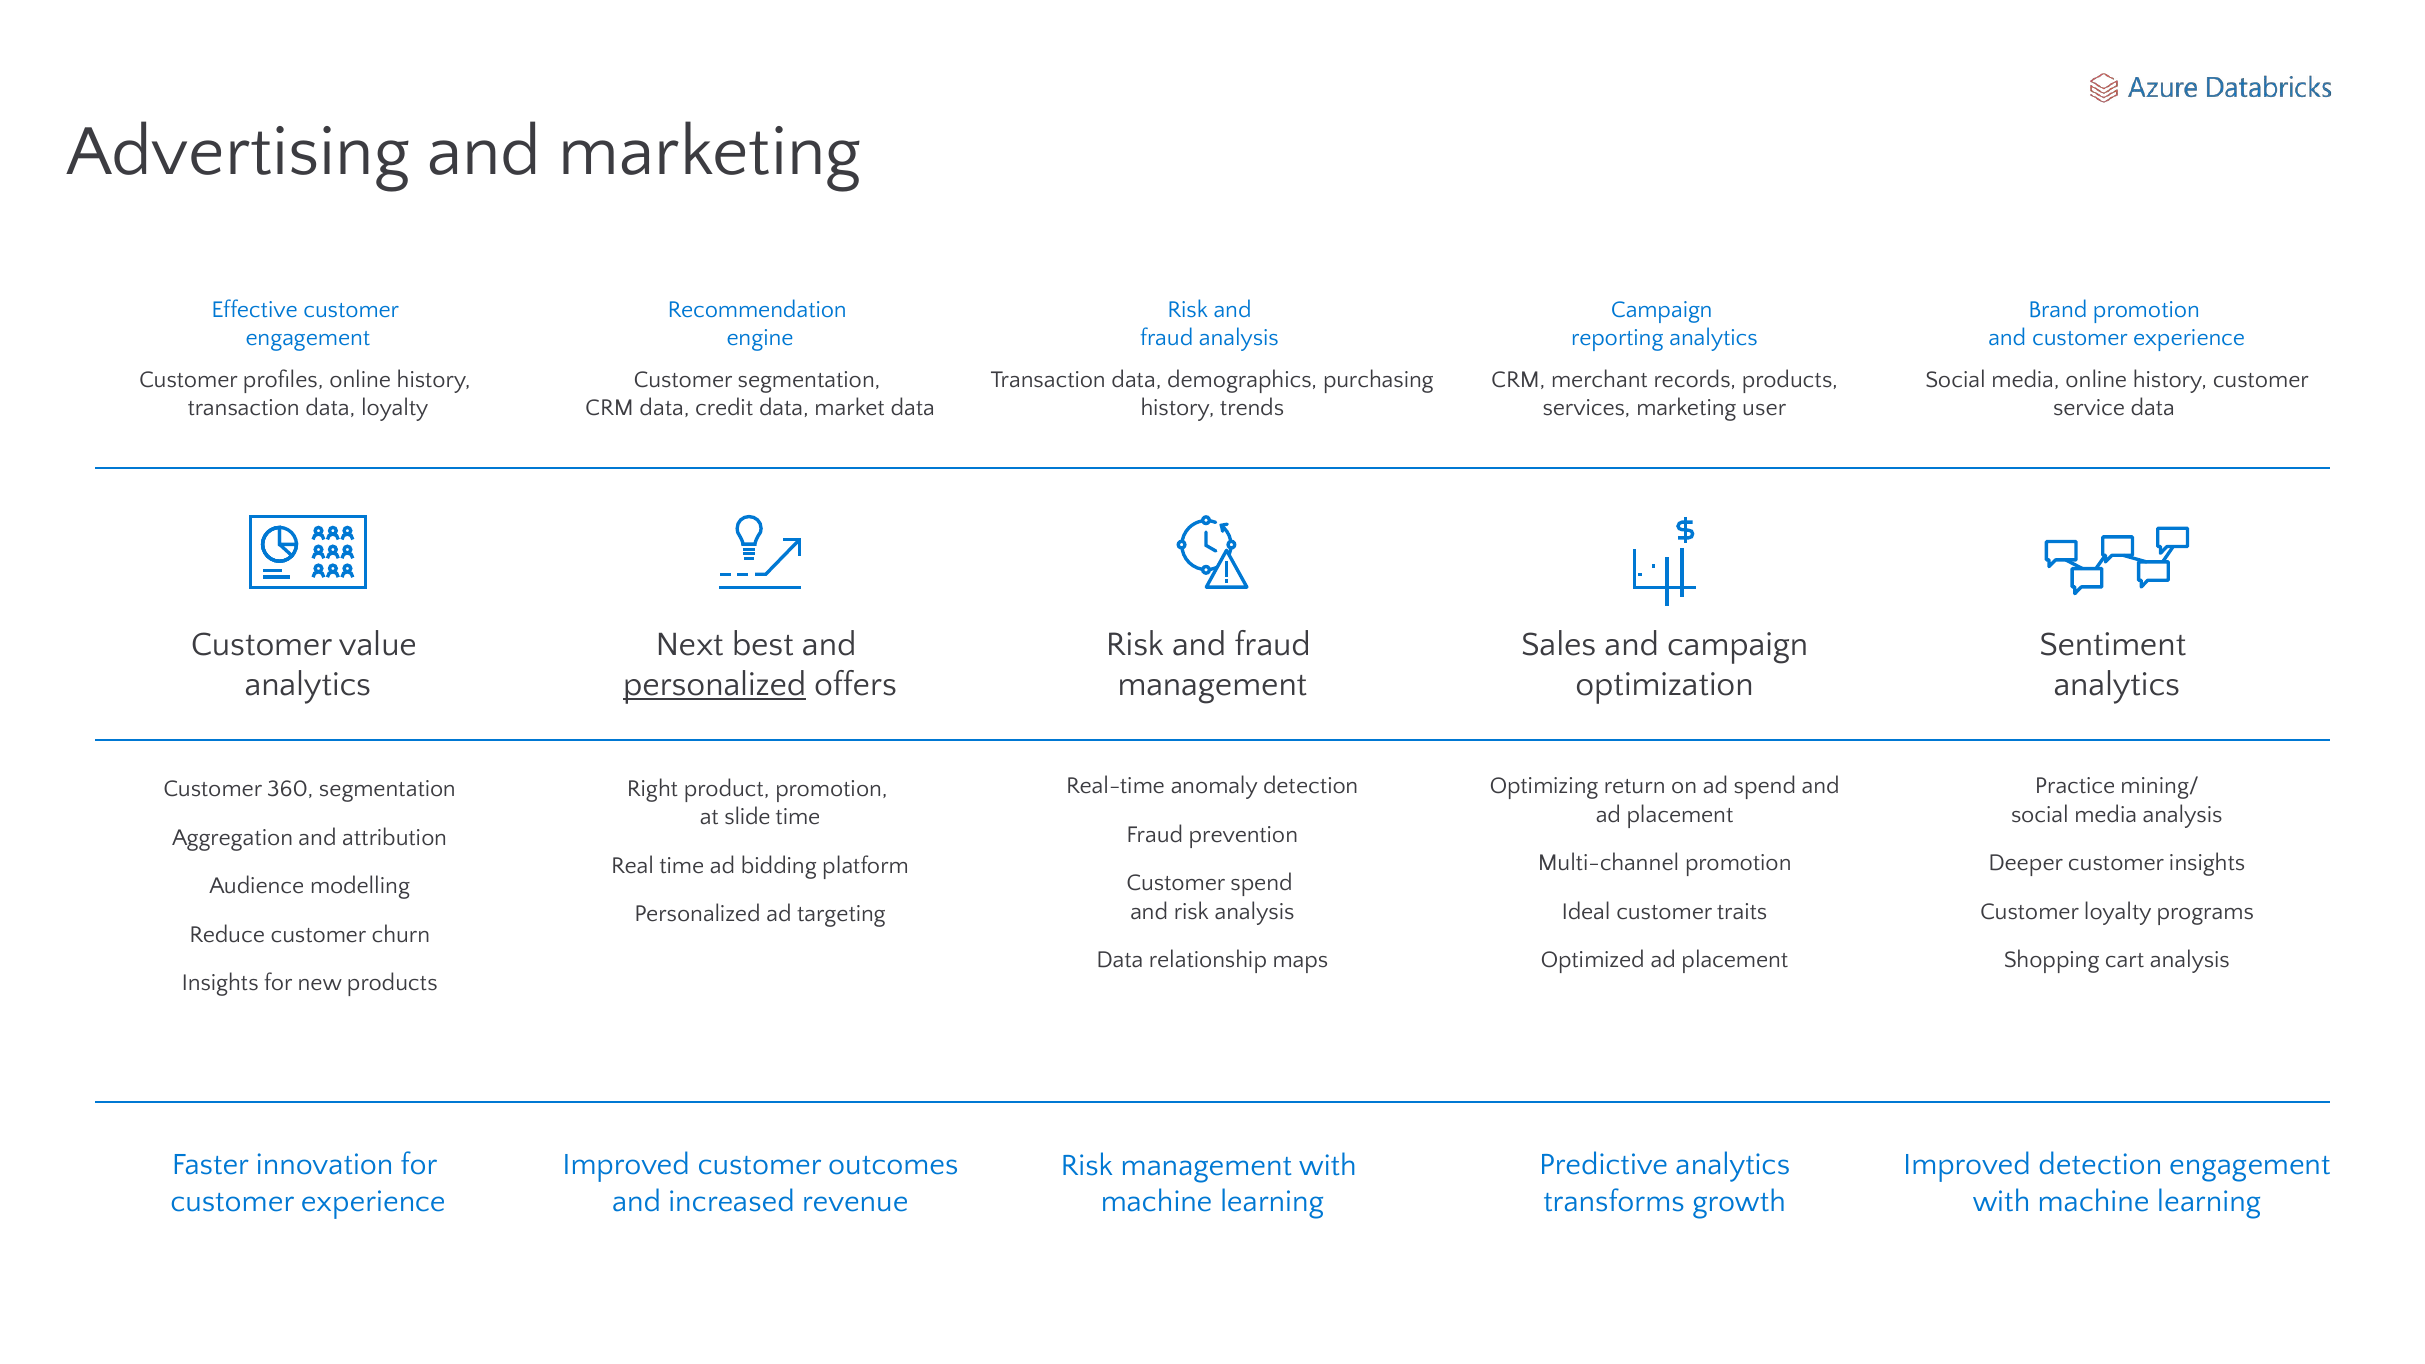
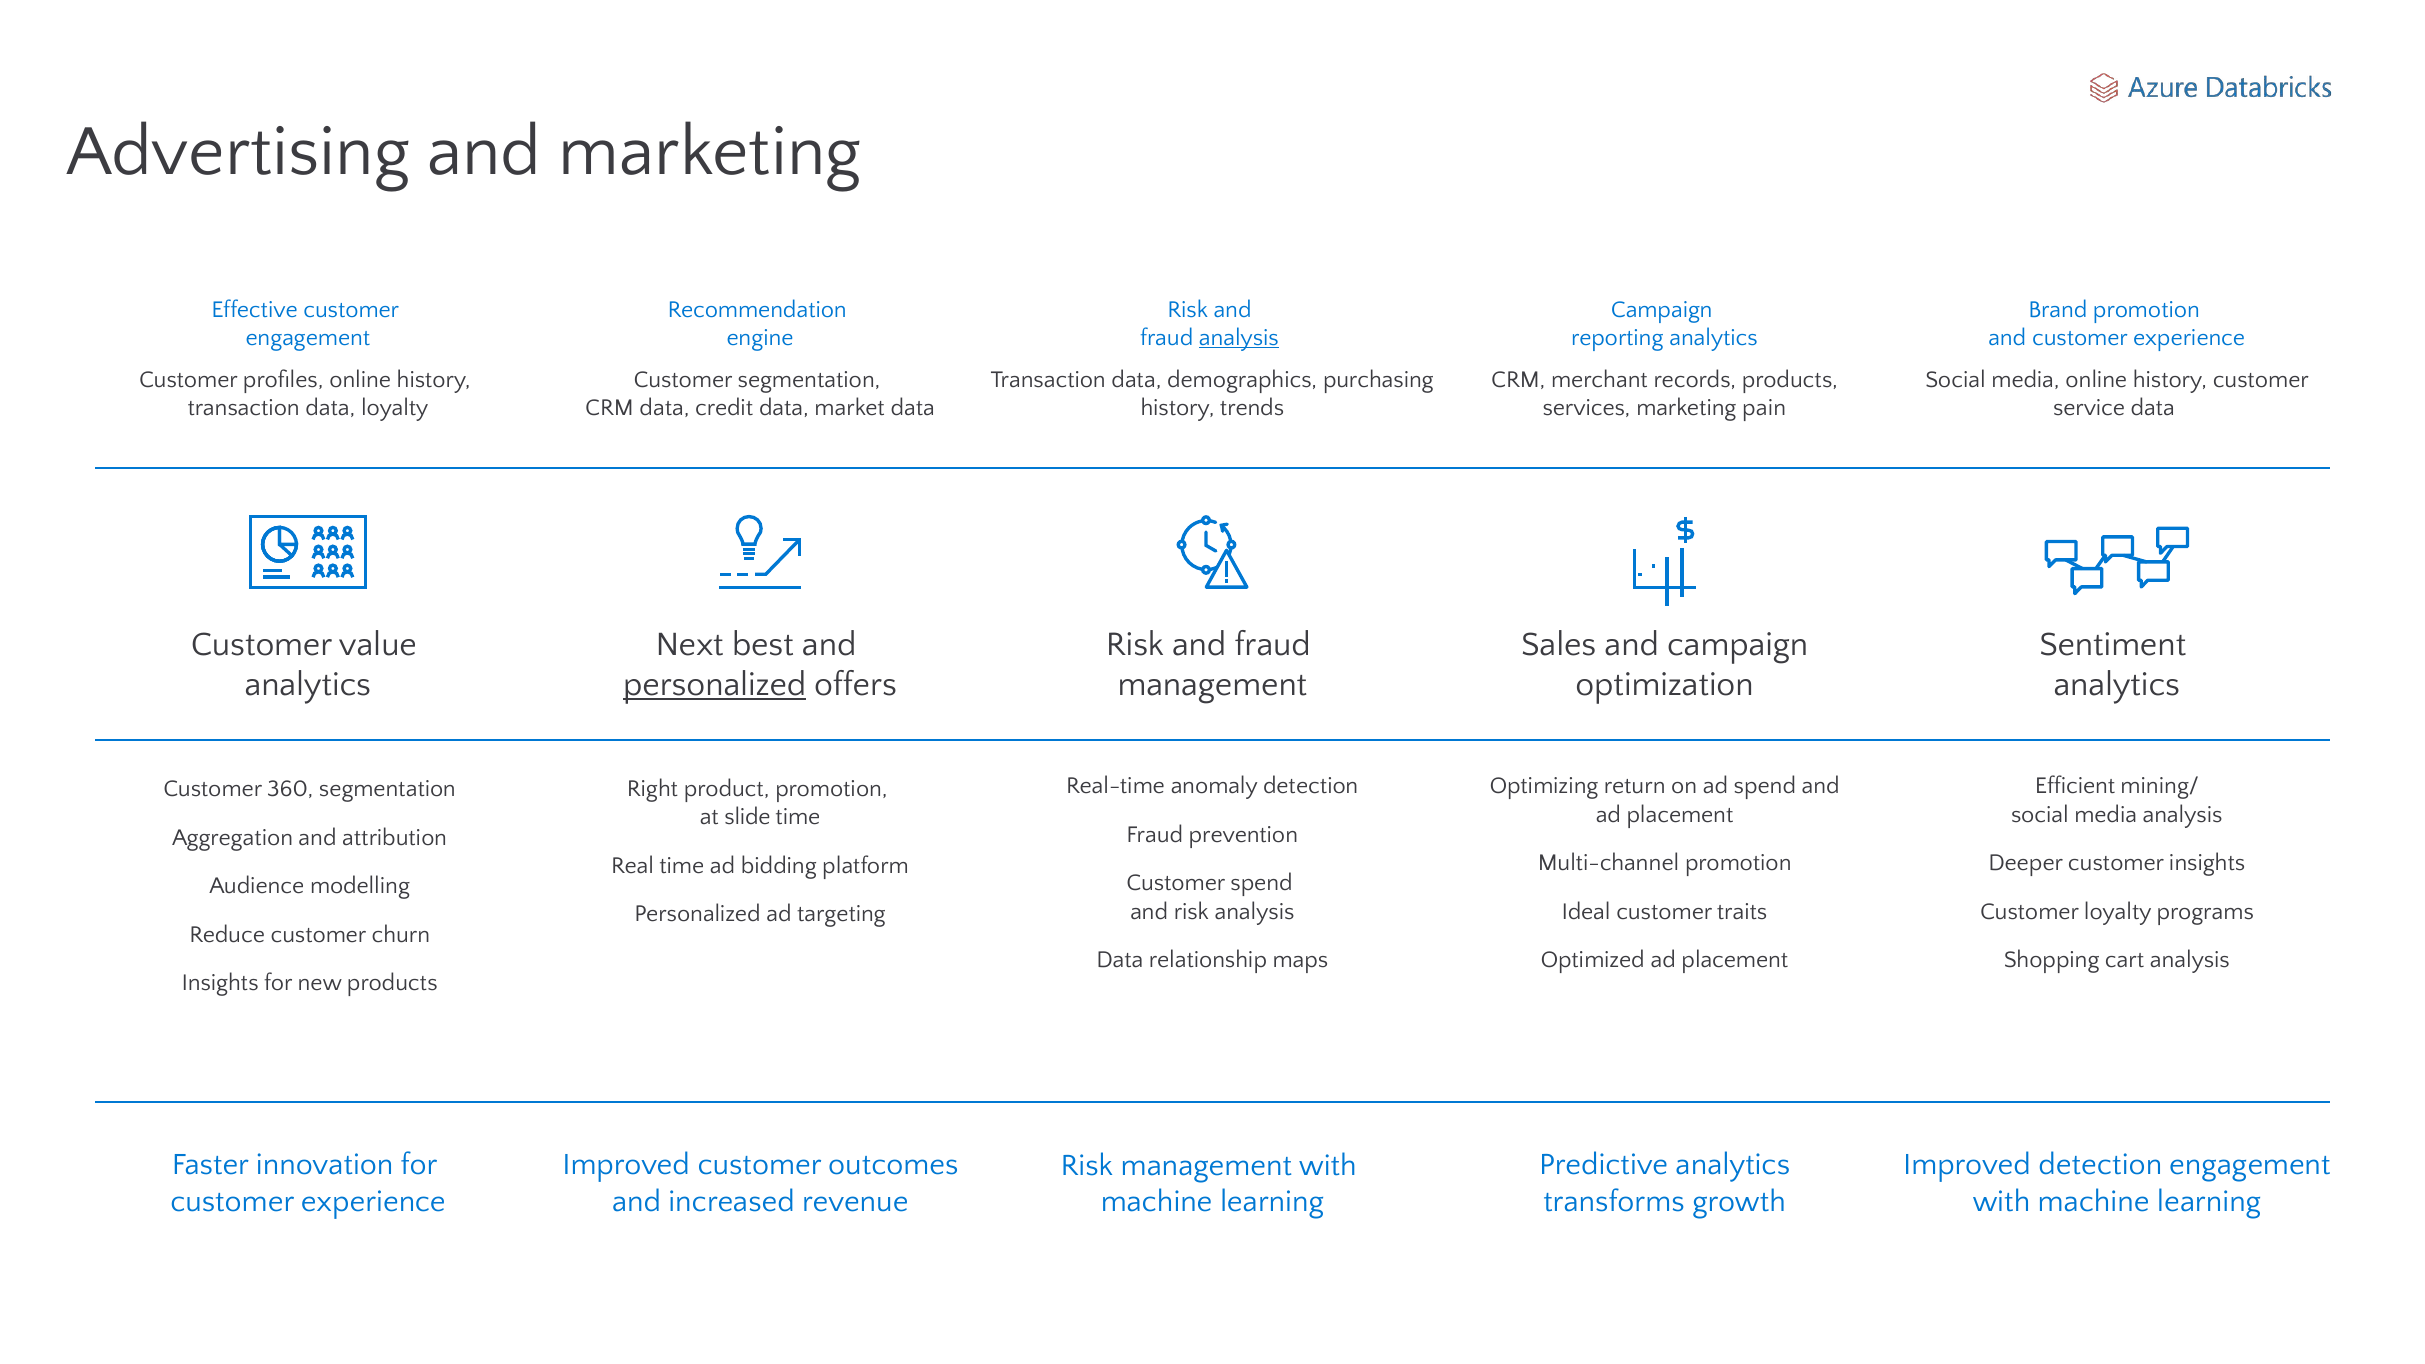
analysis at (1239, 338) underline: none -> present
user: user -> pain
Practice: Practice -> Efficient
